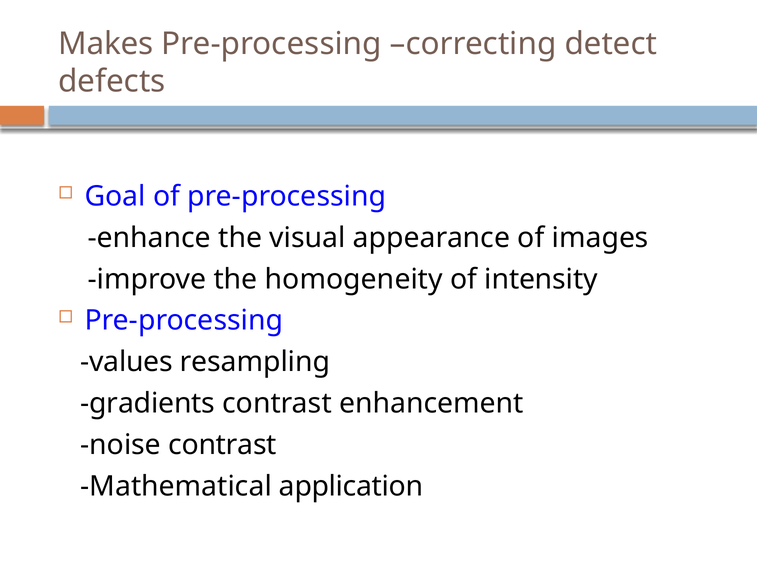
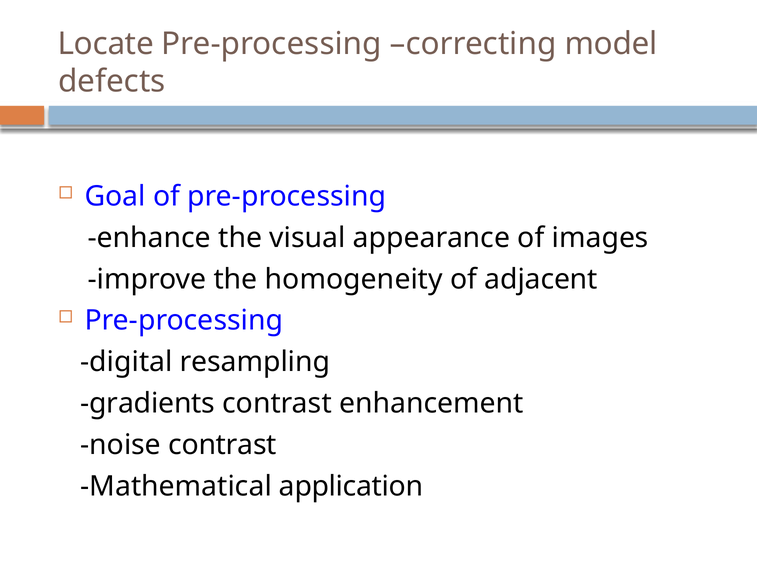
Makes: Makes -> Locate
detect: detect -> model
intensity: intensity -> adjacent
values: values -> digital
